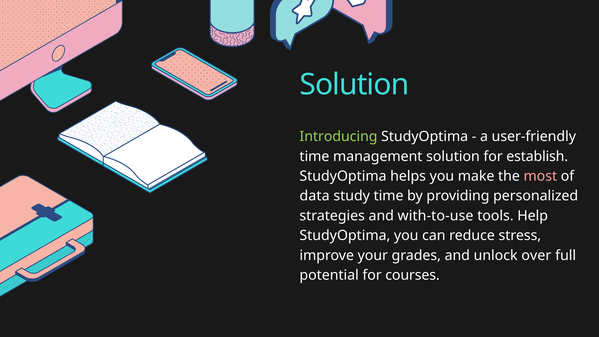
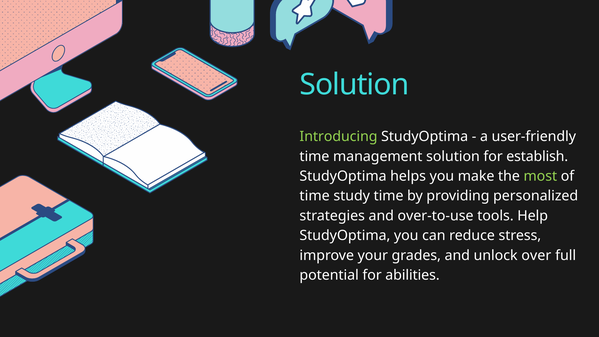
most colour: pink -> light green
data at (315, 196): data -> time
with-to-use: with-to-use -> over-to-use
courses: courses -> abilities
